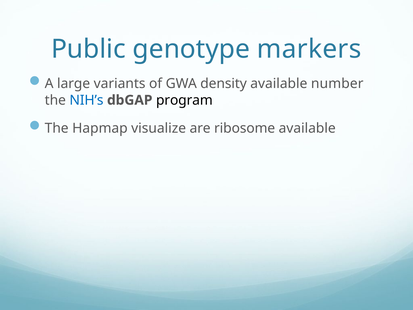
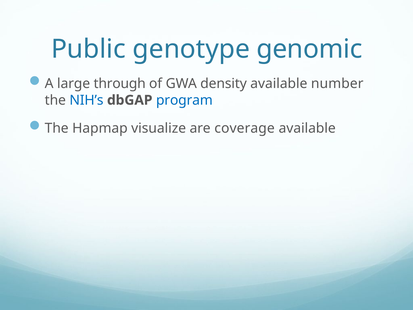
markers: markers -> genomic
variants: variants -> through
program colour: black -> blue
ribosome: ribosome -> coverage
